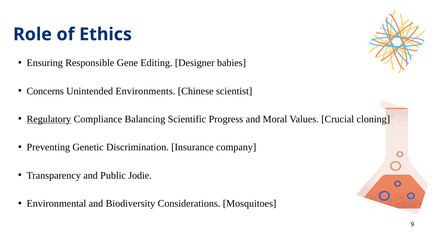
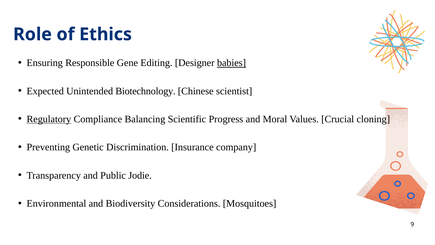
babies underline: none -> present
Concerns: Concerns -> Expected
Environments: Environments -> Biotechnology
